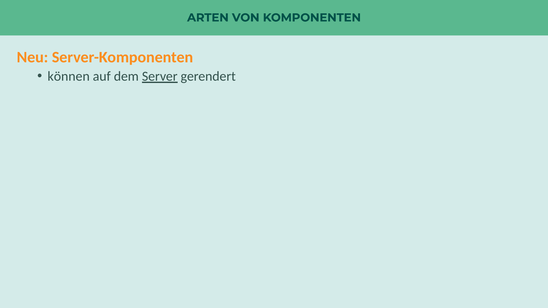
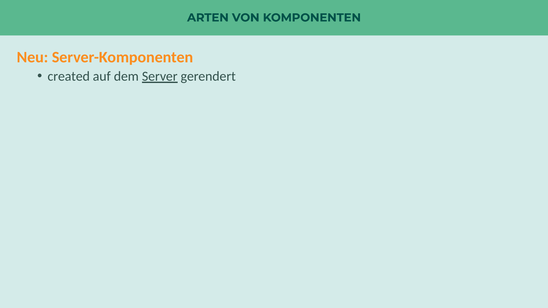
können: können -> created
